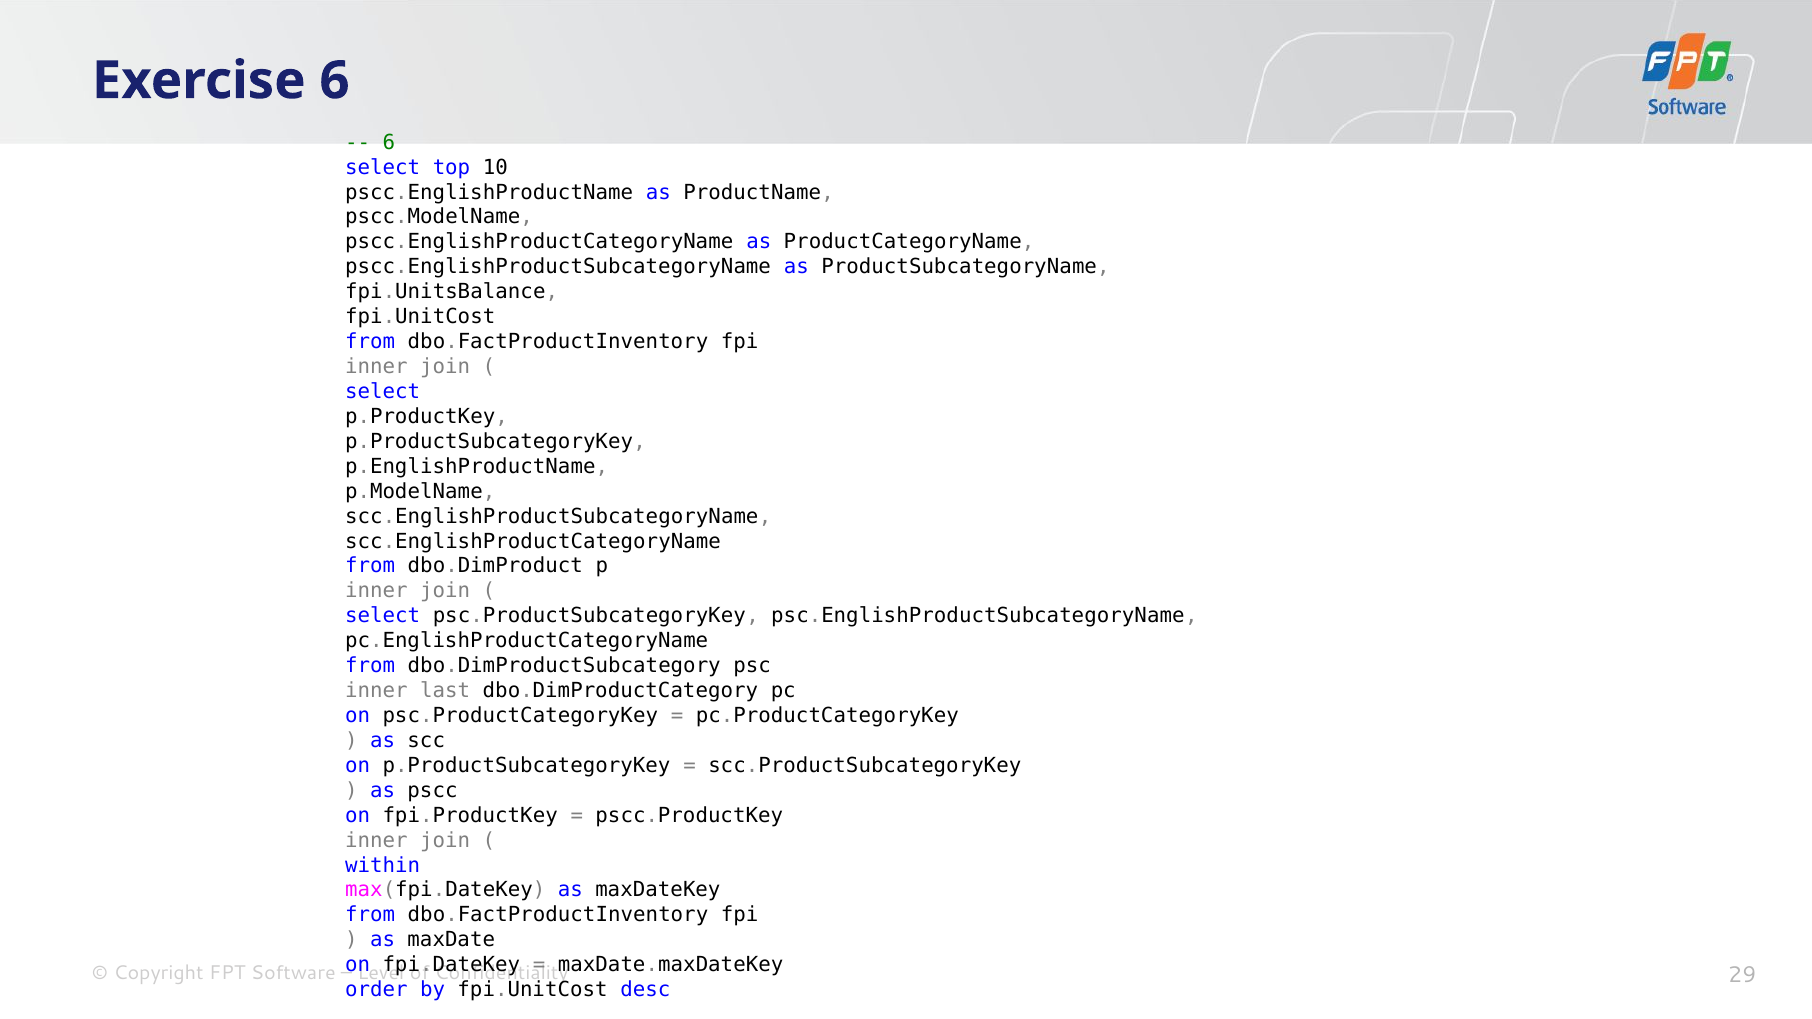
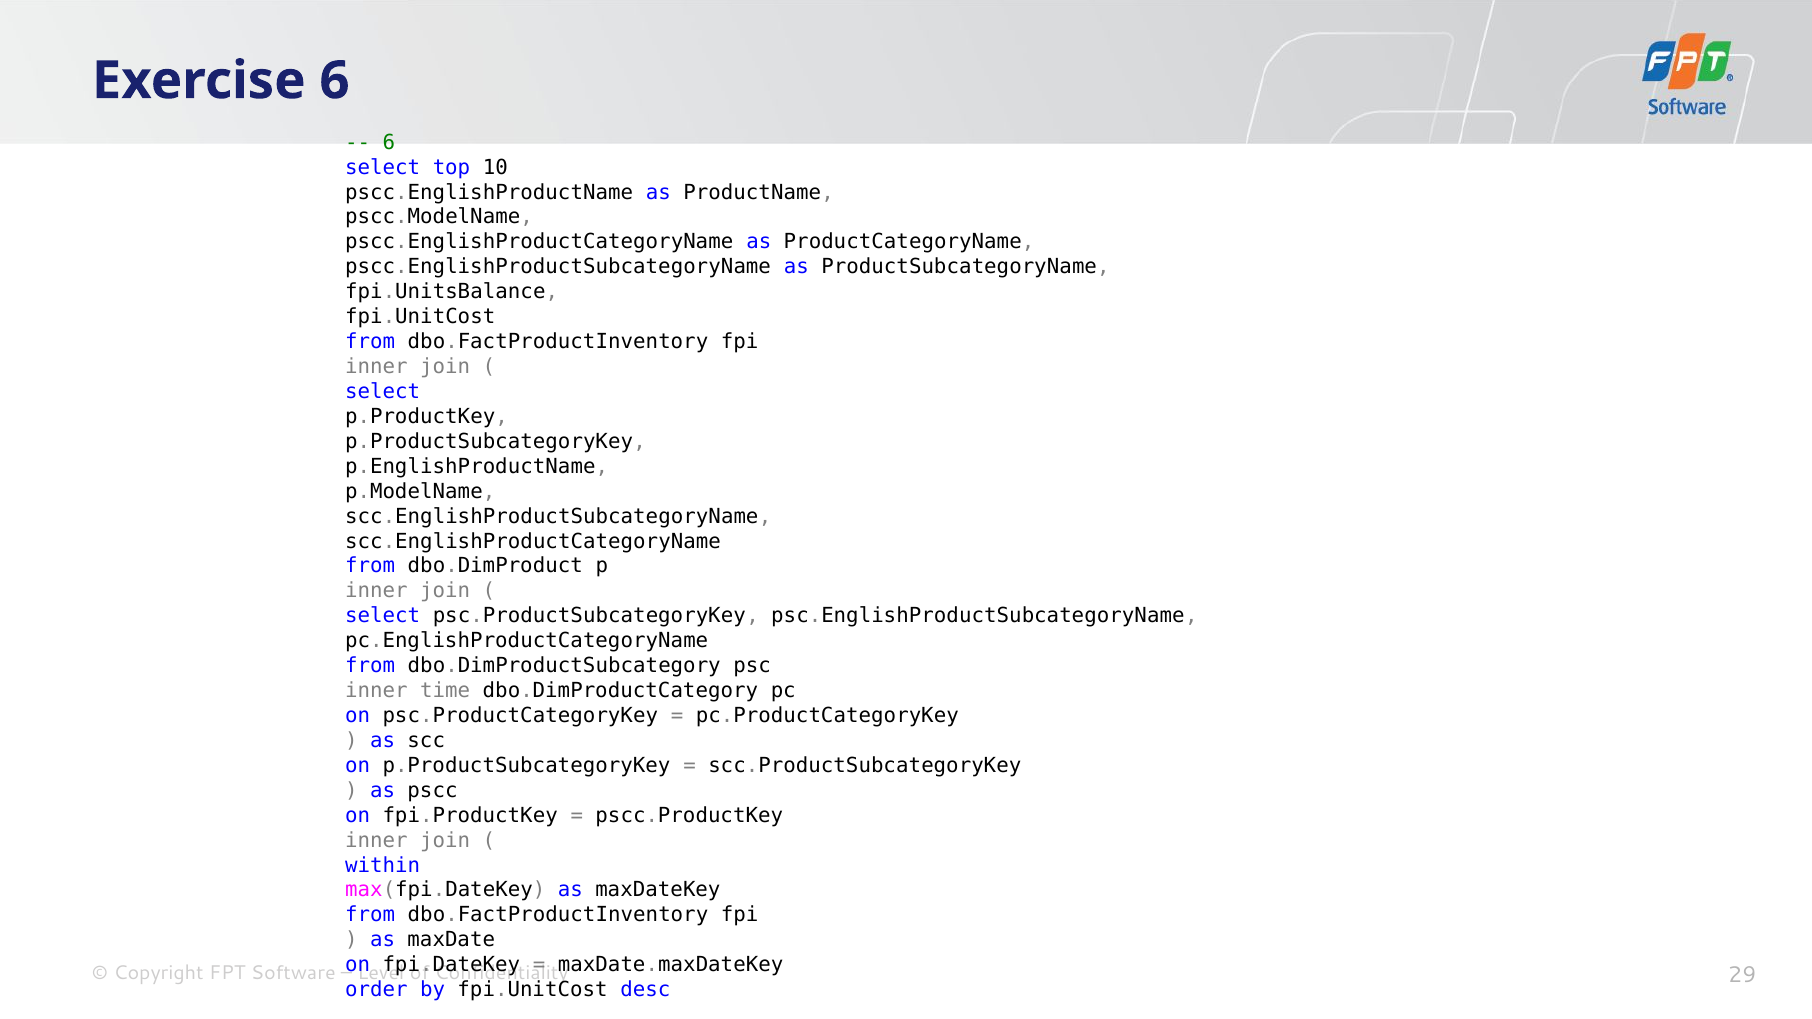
last: last -> time
